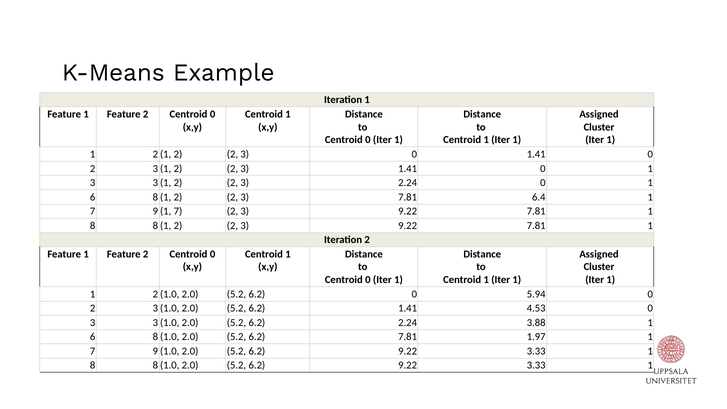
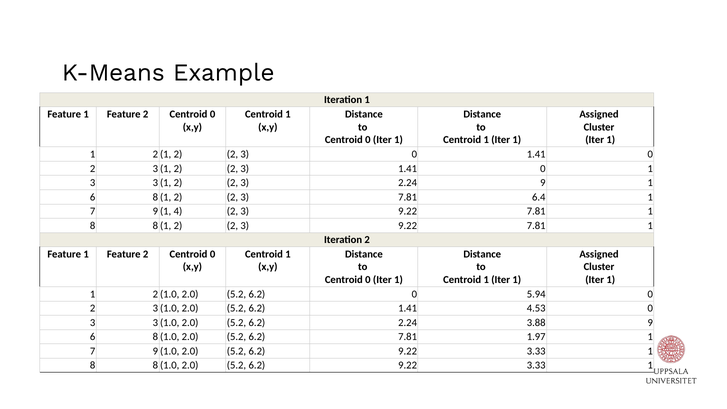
2.24 0: 0 -> 9
7 at (178, 211): 7 -> 4
3.88 1: 1 -> 9
